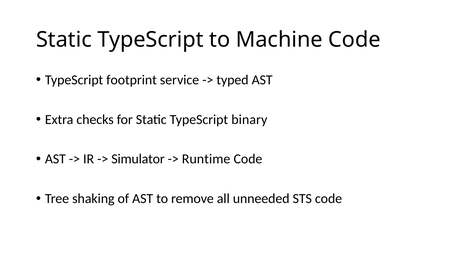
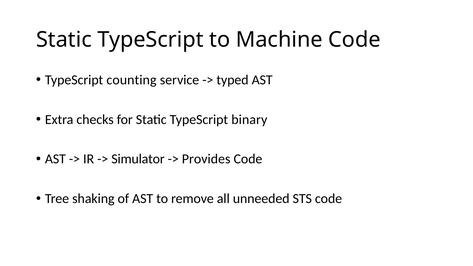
footprint: footprint -> counting
Runtime: Runtime -> Provides
